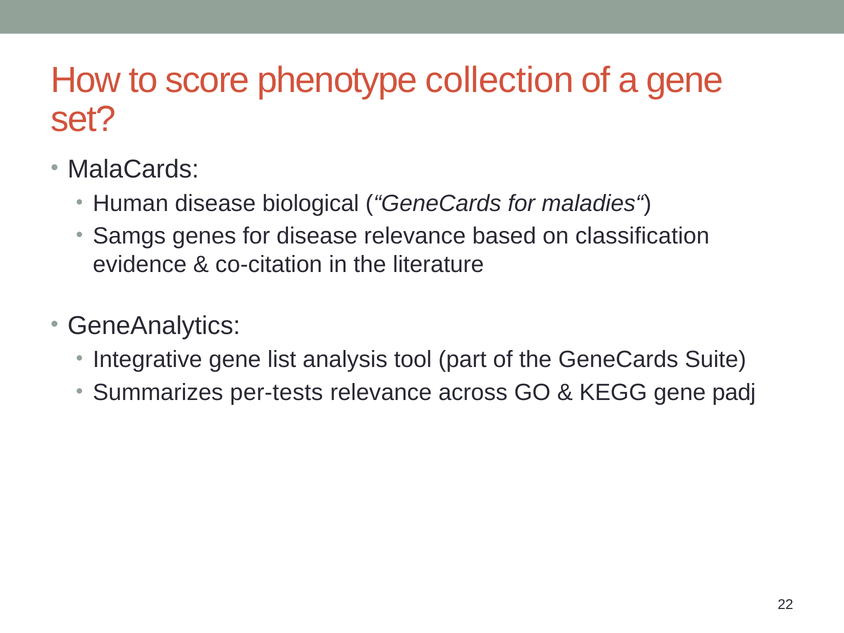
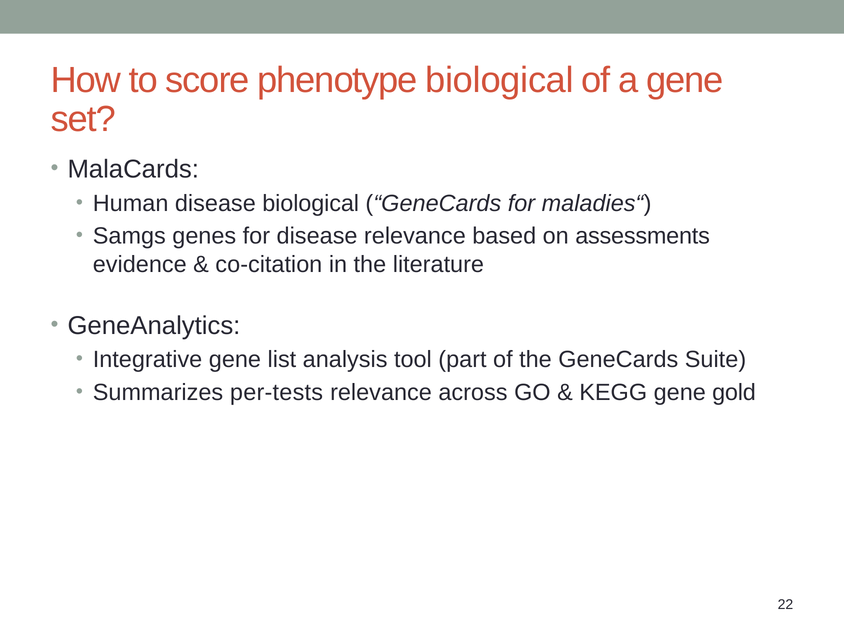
phenotype collection: collection -> biological
classification: classification -> assessments
padj: padj -> gold
